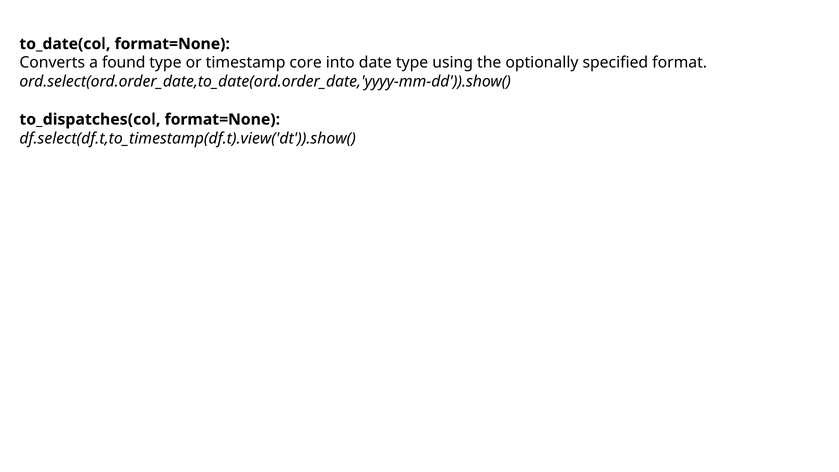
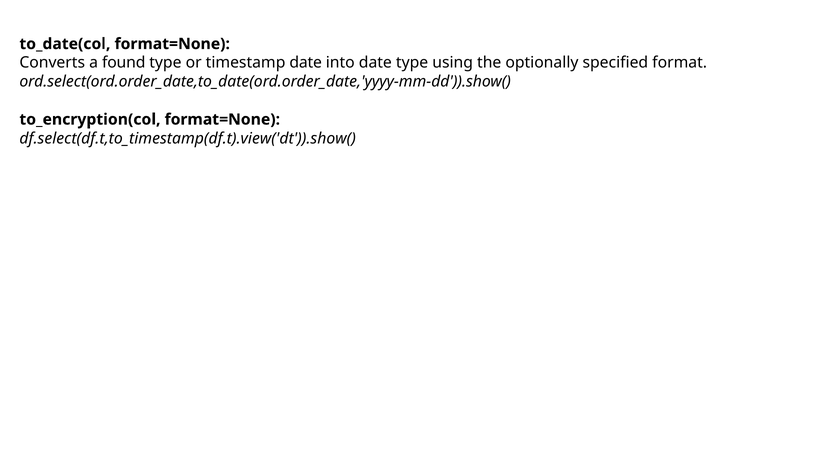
timestamp core: core -> date
to_dispatches(col: to_dispatches(col -> to_encryption(col
